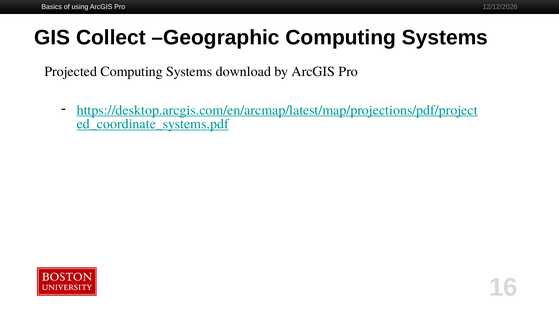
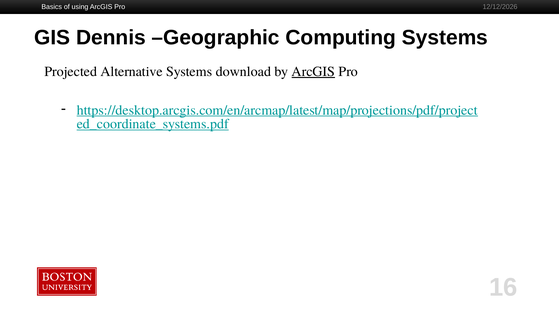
Collect: Collect -> Dennis
Projected Computing: Computing -> Alternative
ArcGIS at (313, 72) underline: none -> present
